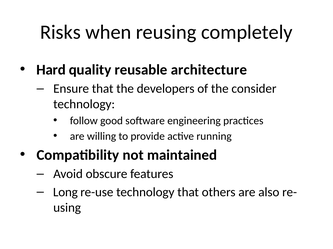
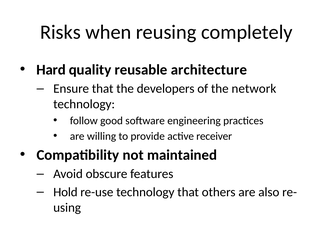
consider: consider -> network
running: running -> receiver
Long: Long -> Hold
